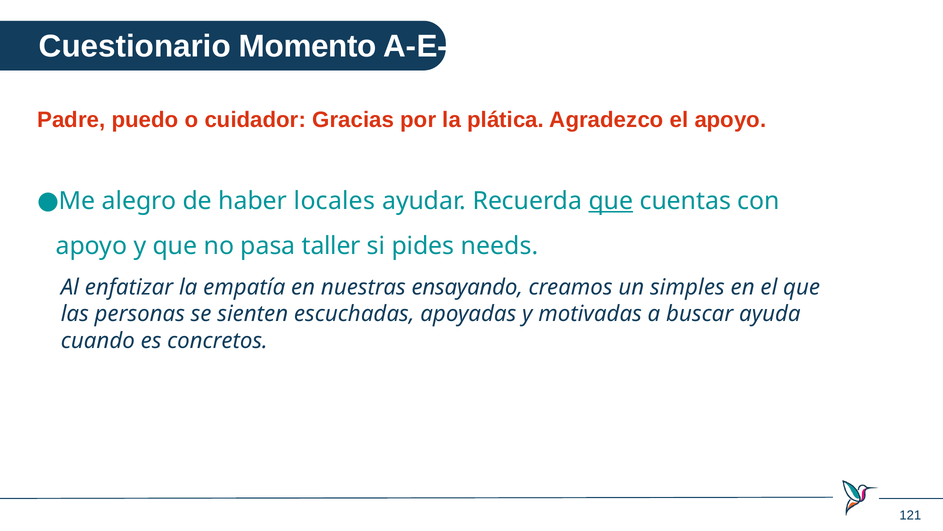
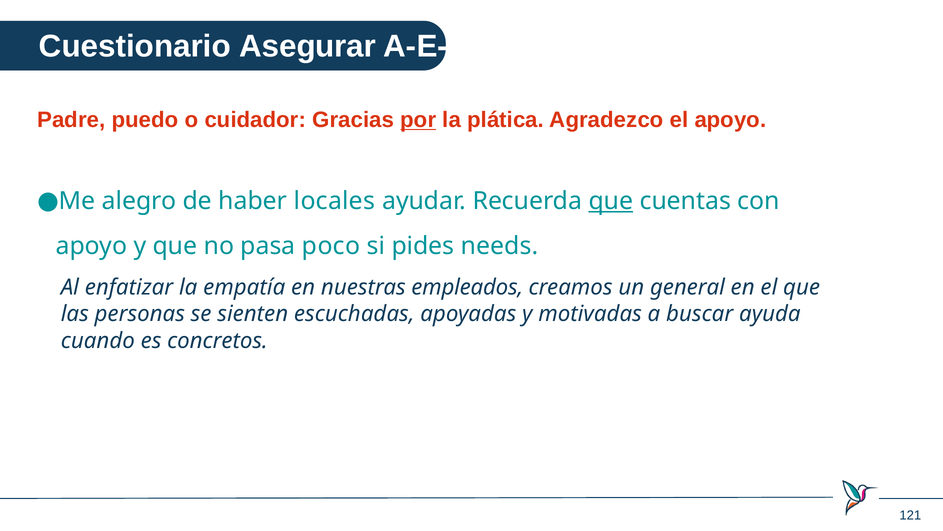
Momento: Momento -> Asegurar
por underline: none -> present
taller: taller -> poco
ensayando: ensayando -> empleados
simples: simples -> general
